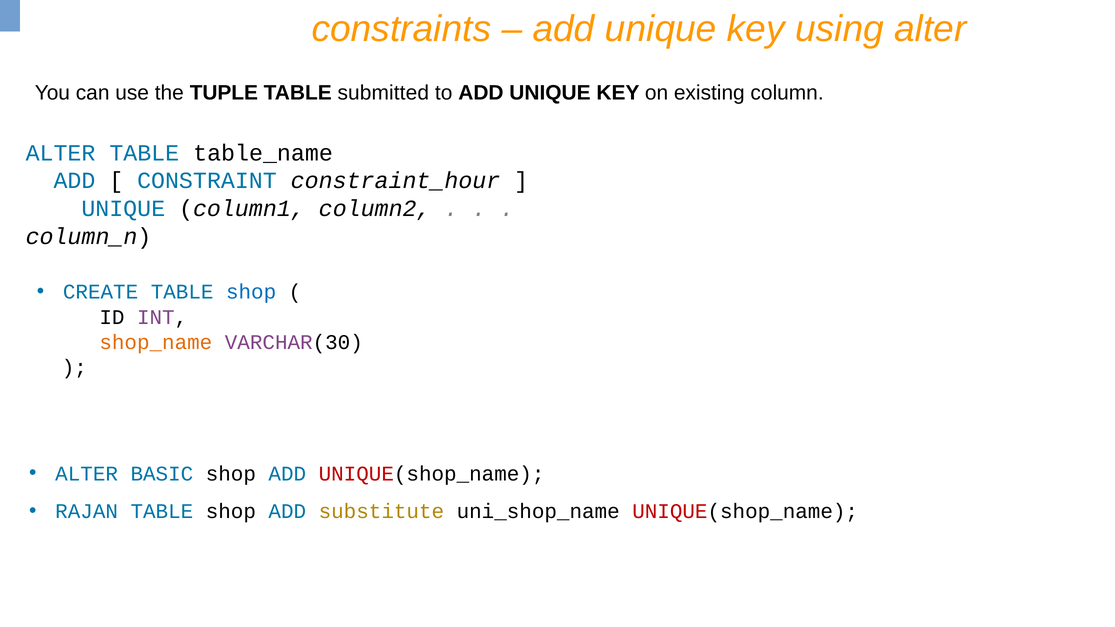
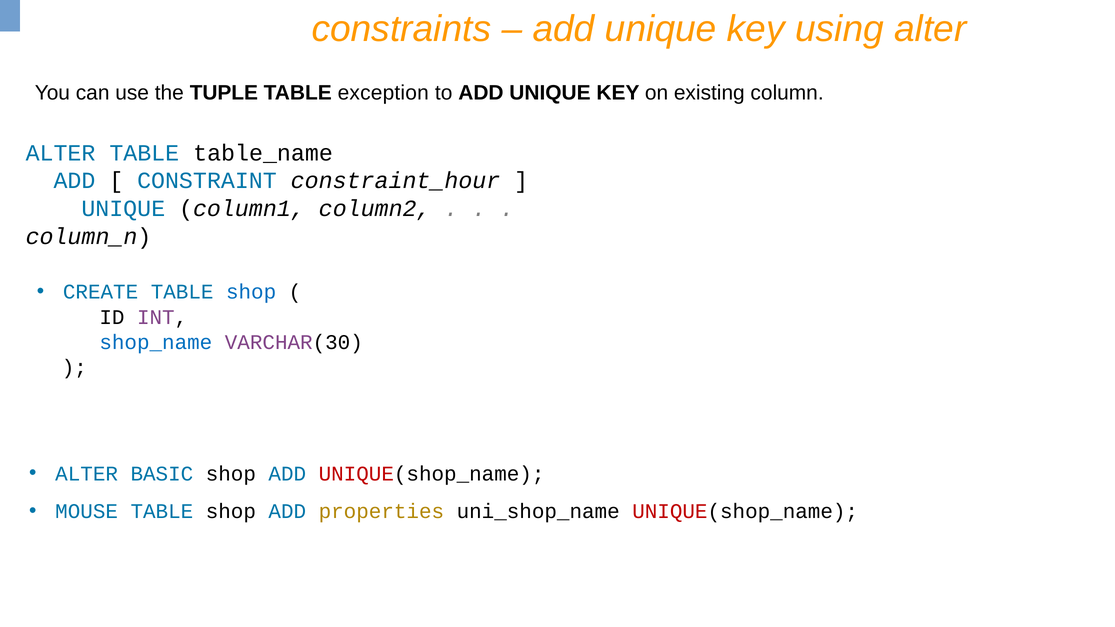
submitted: submitted -> exception
shop_name colour: orange -> blue
RAJAN: RAJAN -> MOUSE
substitute: substitute -> properties
